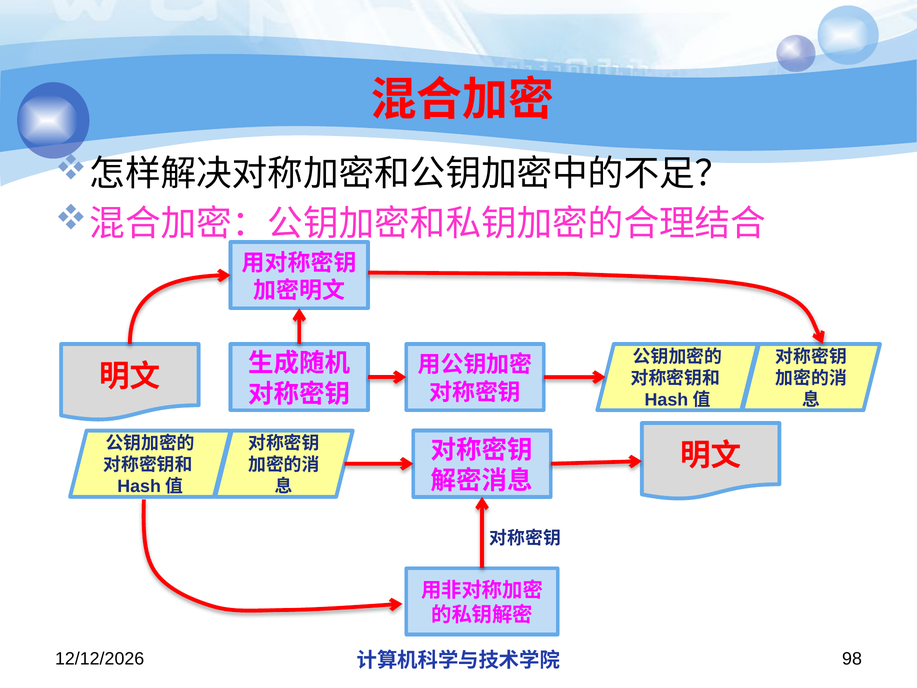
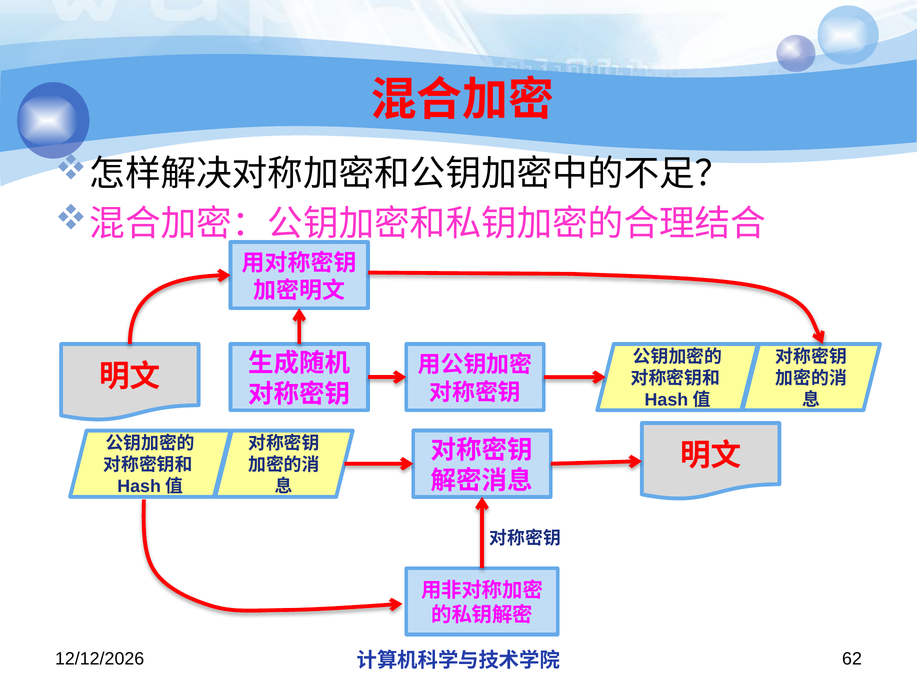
98: 98 -> 62
